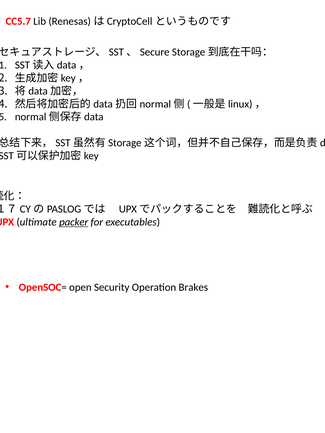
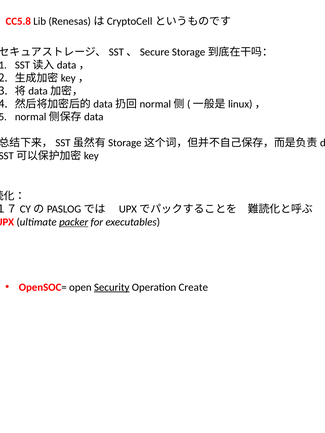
CC5.7: CC5.7 -> CC5.8
Security underline: none -> present
Brakes: Brakes -> Create
